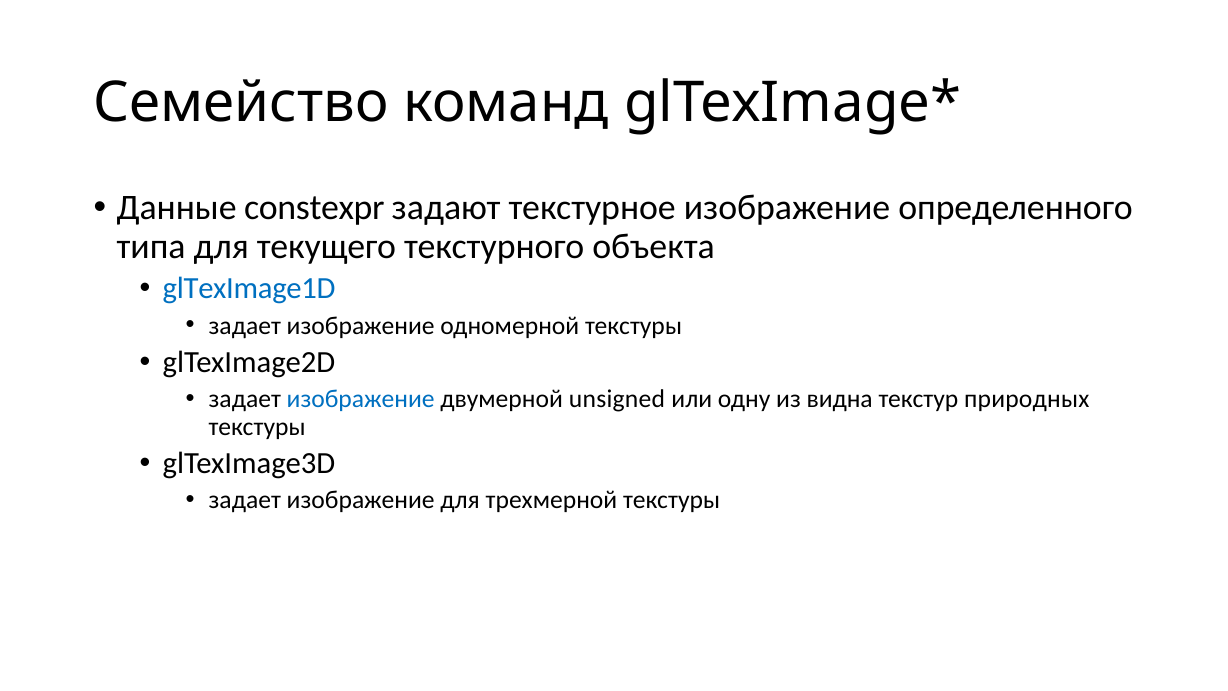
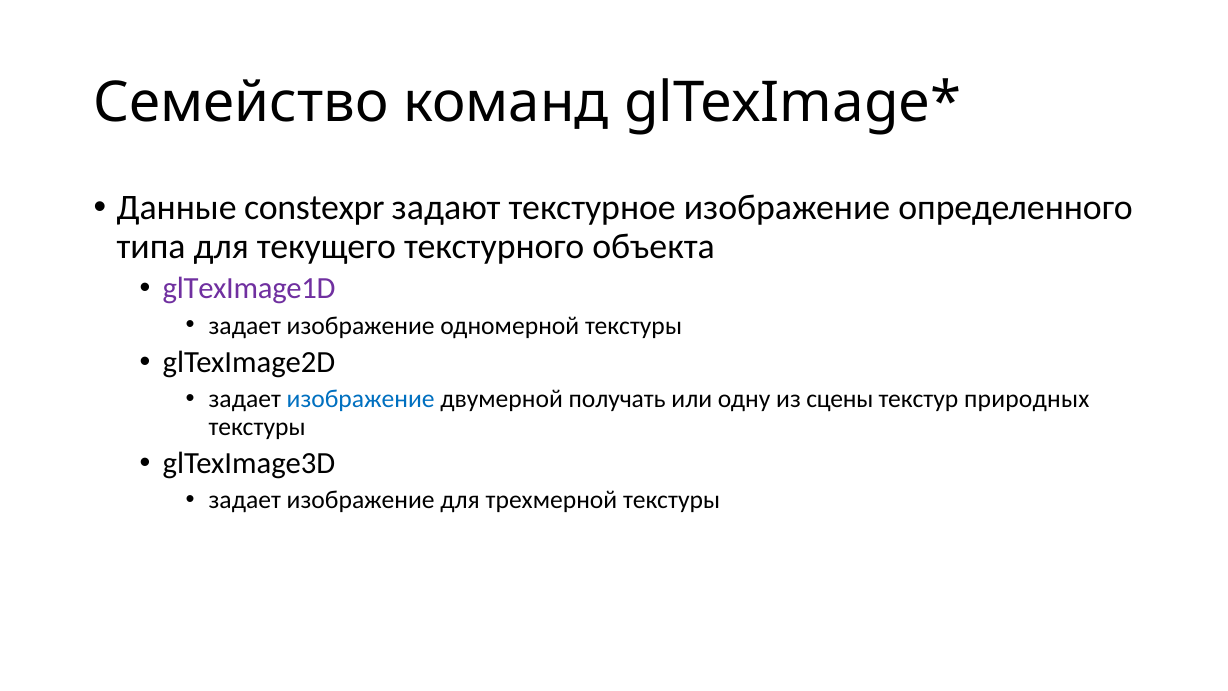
glTexImage1D colour: blue -> purple
unsigned: unsigned -> получать
видна: видна -> сцены
